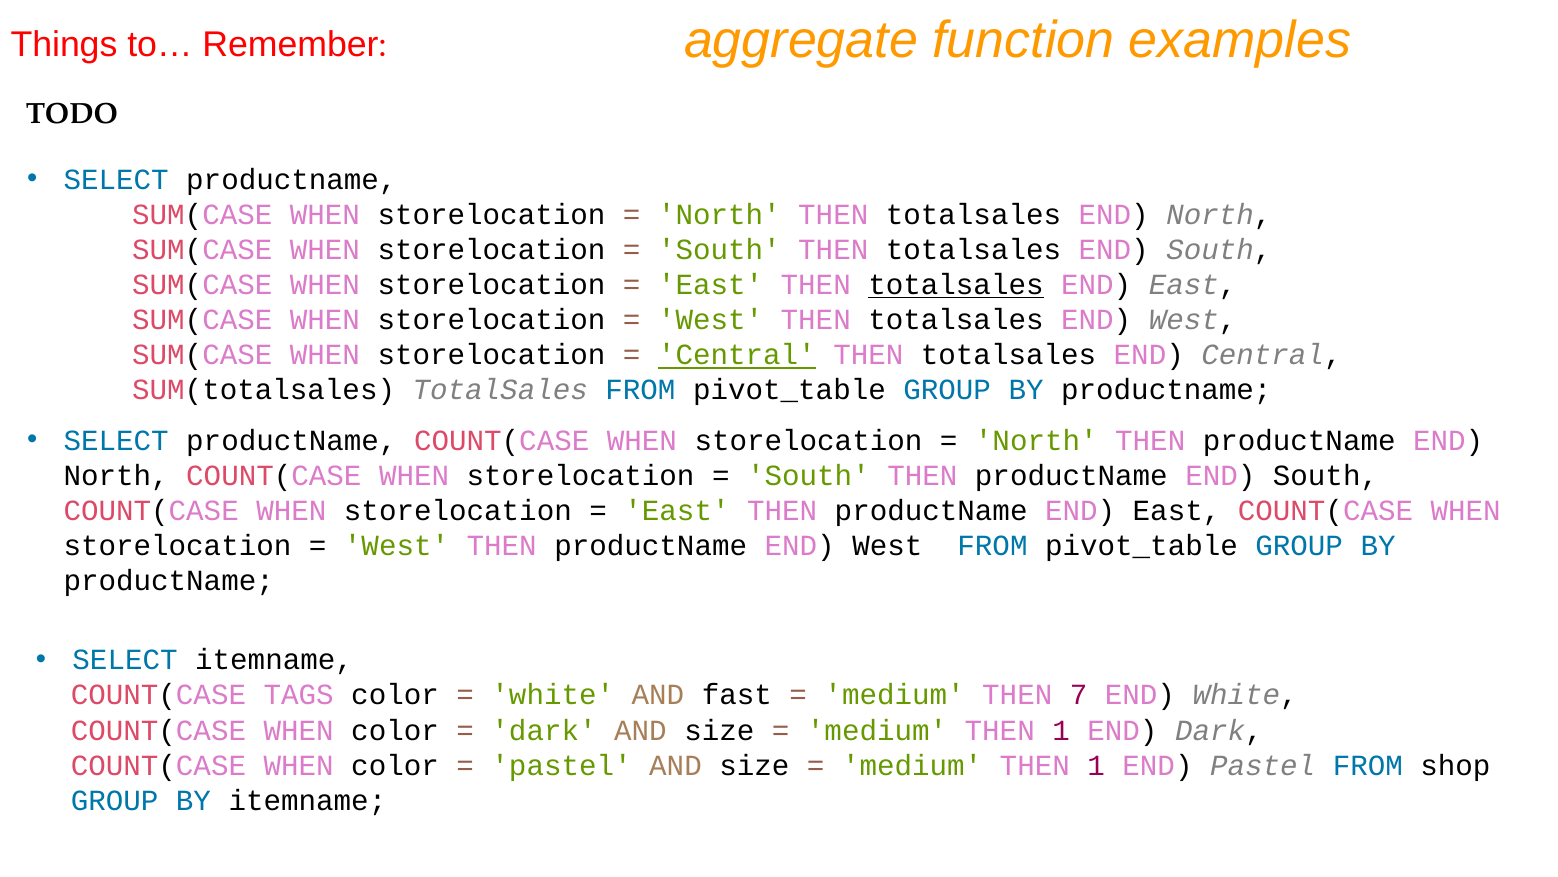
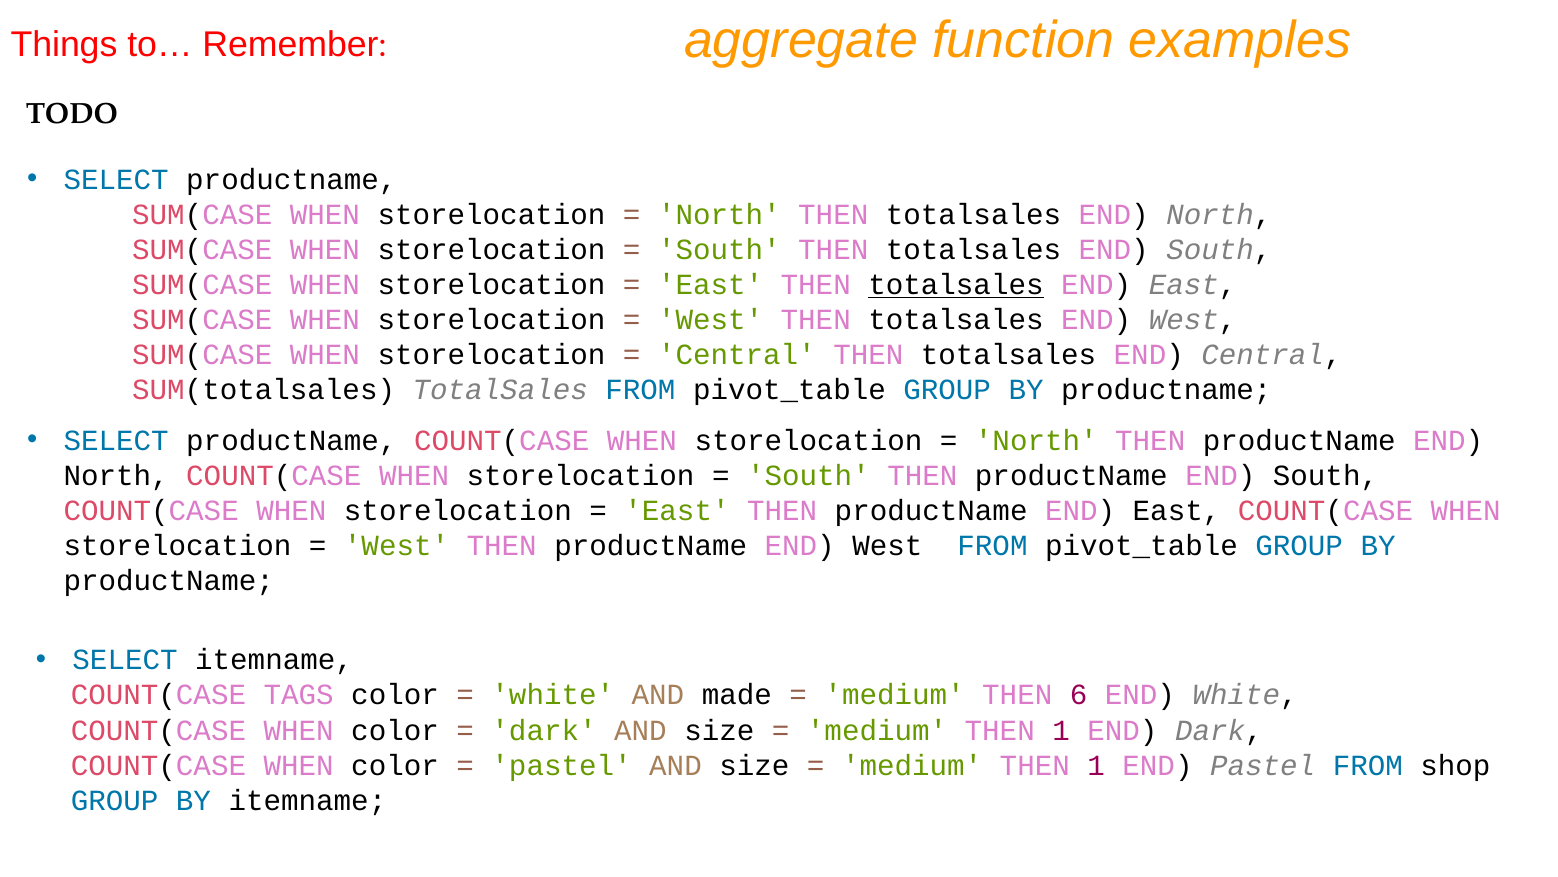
Central at (737, 355) underline: present -> none
fast: fast -> made
7: 7 -> 6
